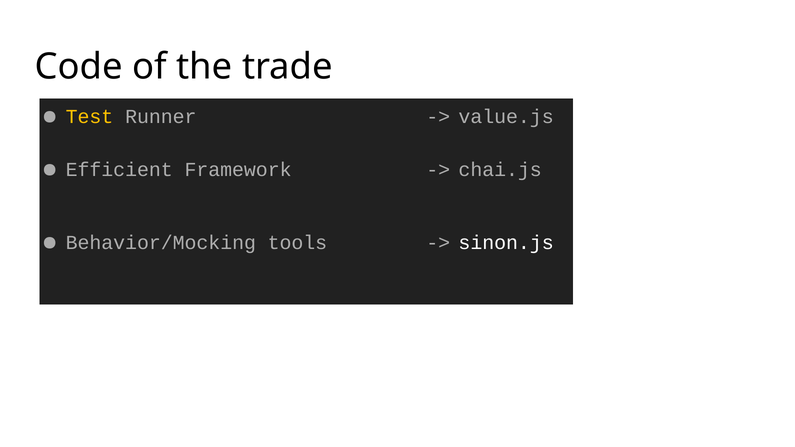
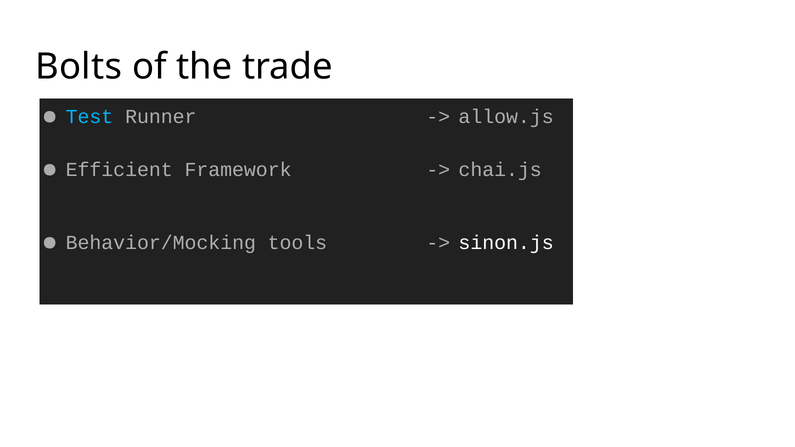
Code: Code -> Bolts
Test colour: yellow -> light blue
value.js: value.js -> allow.js
